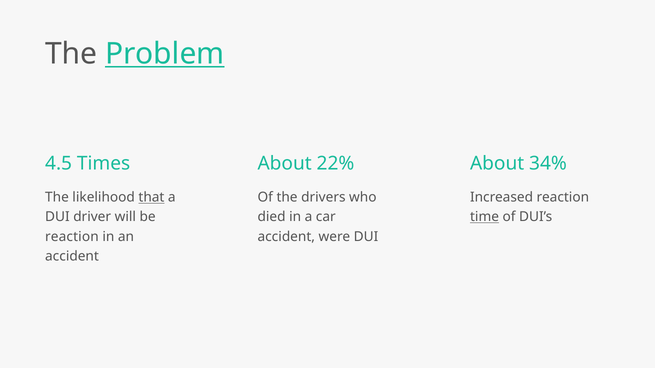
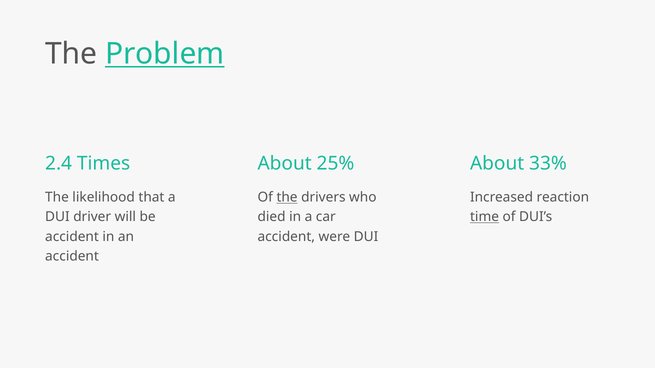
4.5: 4.5 -> 2.4
22%: 22% -> 25%
34%: 34% -> 33%
that underline: present -> none
the at (287, 198) underline: none -> present
reaction at (72, 237): reaction -> accident
